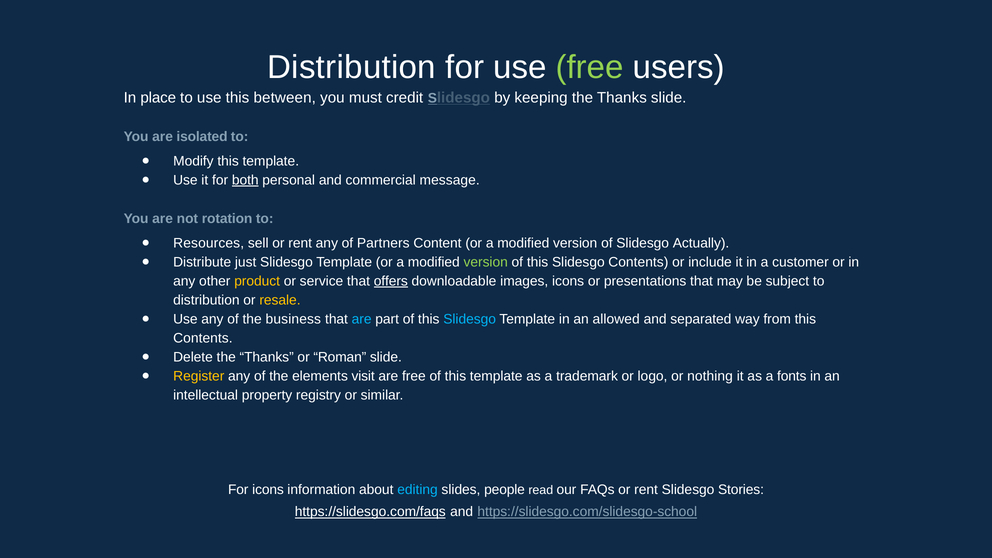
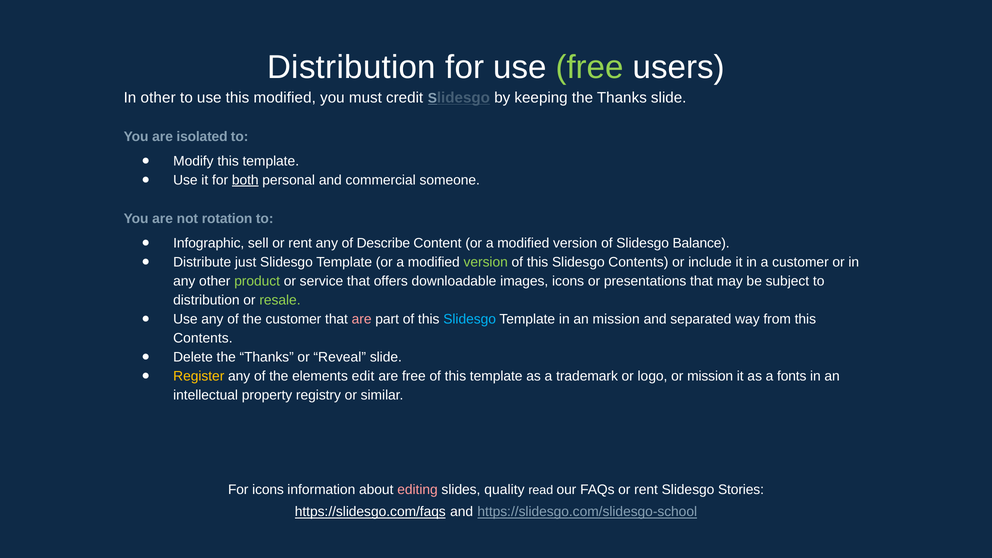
In place: place -> other
this between: between -> modified
message: message -> someone
Resources: Resources -> Infographic
Partners: Partners -> Describe
Actually: Actually -> Balance
product colour: yellow -> light green
offers underline: present -> none
resale colour: yellow -> light green
the business: business -> customer
are at (362, 319) colour: light blue -> pink
an allowed: allowed -> mission
Roman: Roman -> Reveal
visit: visit -> edit
or nothing: nothing -> mission
editing colour: light blue -> pink
people: people -> quality
